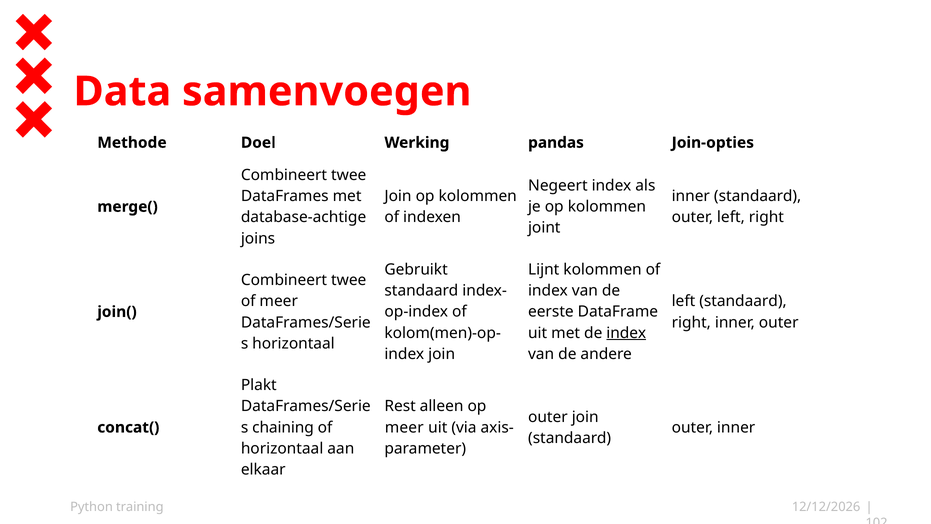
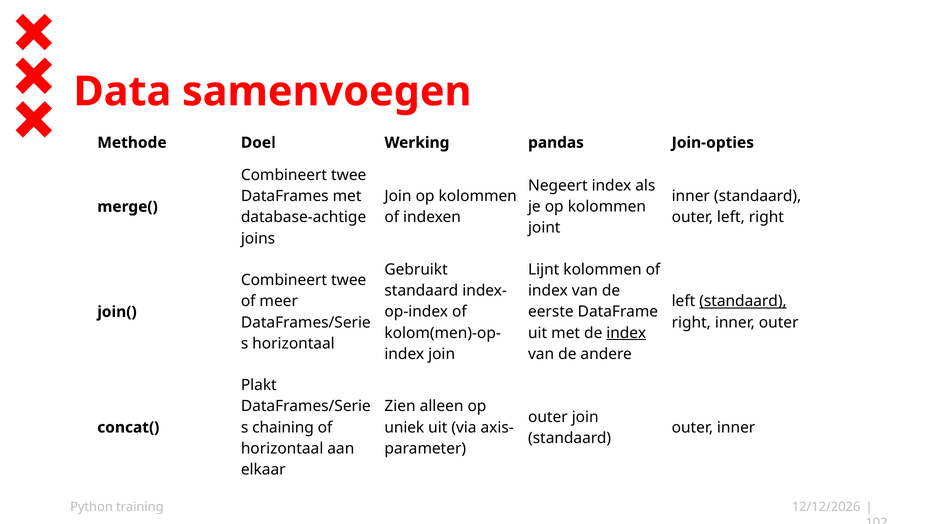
standaard at (743, 301) underline: none -> present
Rest: Rest -> Zien
meer at (404, 427): meer -> uniek
